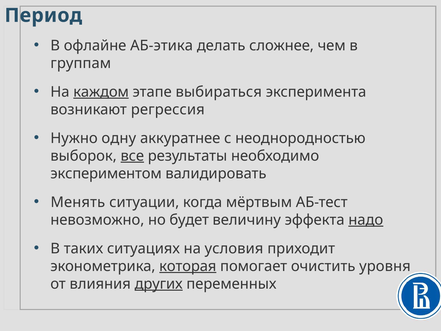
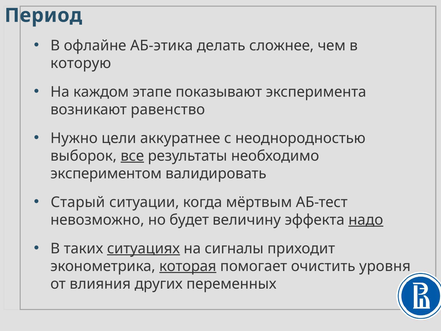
группам: группам -> которую
каждом underline: present -> none
выбираться: выбираться -> показывают
регрессия: регрессия -> равенство
одну: одну -> цели
Менять: Менять -> Старый
ситуациях underline: none -> present
условия: условия -> сигналы
других underline: present -> none
